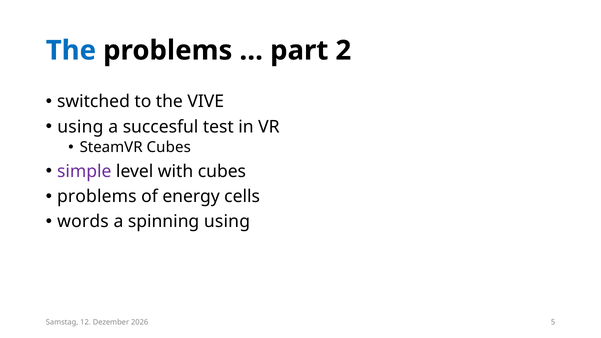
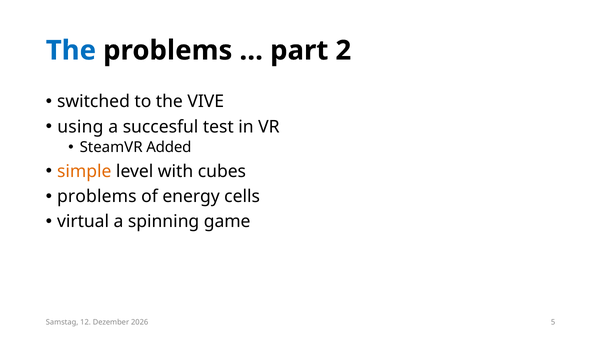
SteamVR Cubes: Cubes -> Added
simple colour: purple -> orange
words: words -> virtual
spinning using: using -> game
